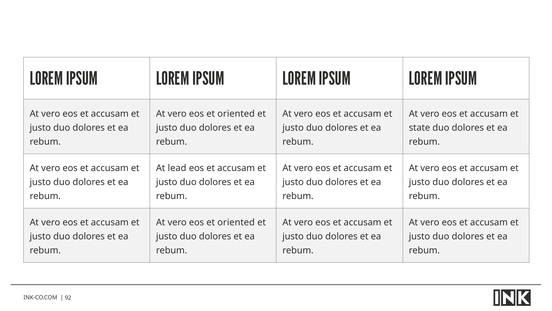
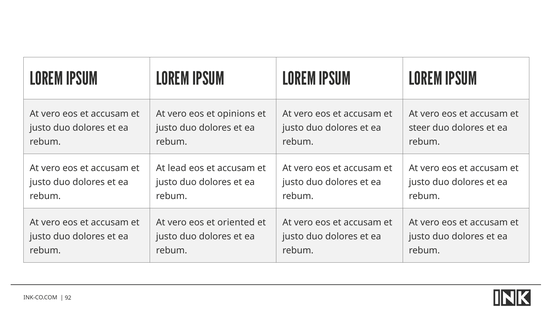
oriented at (236, 114): oriented -> opinions
state: state -> steer
